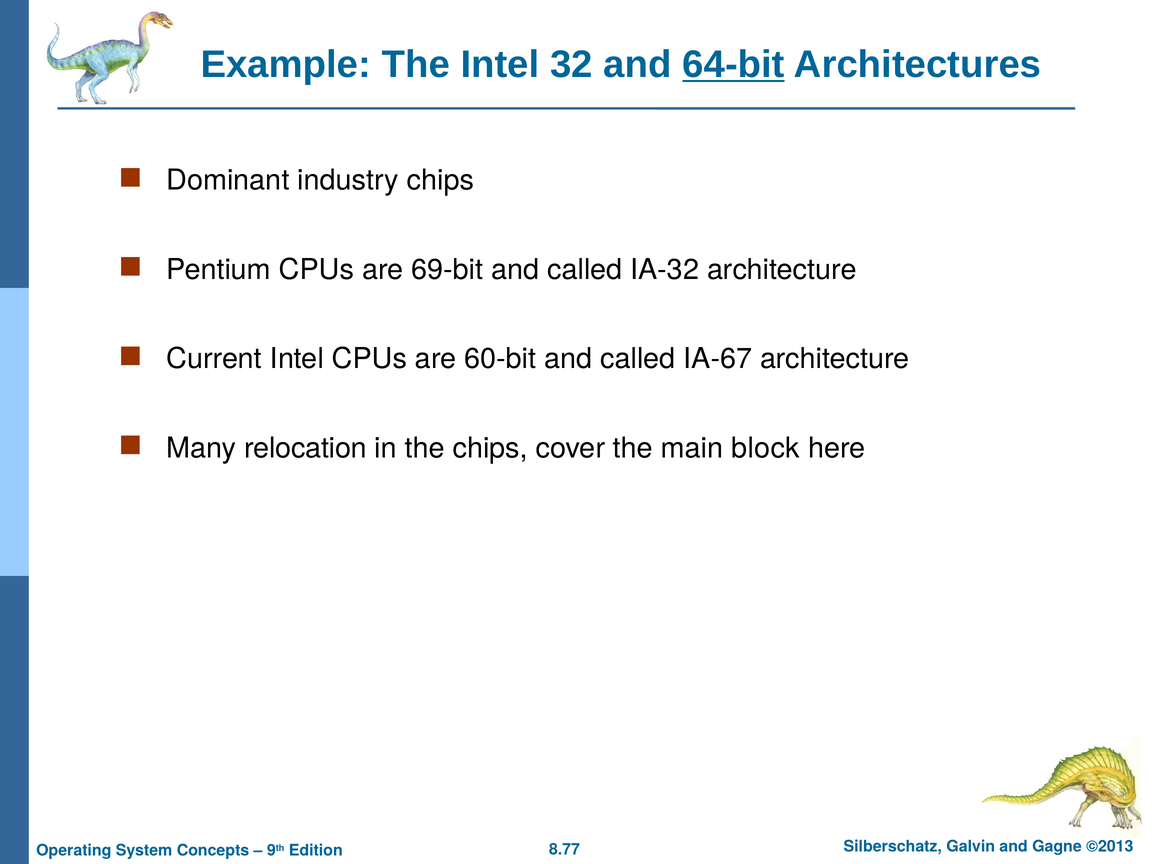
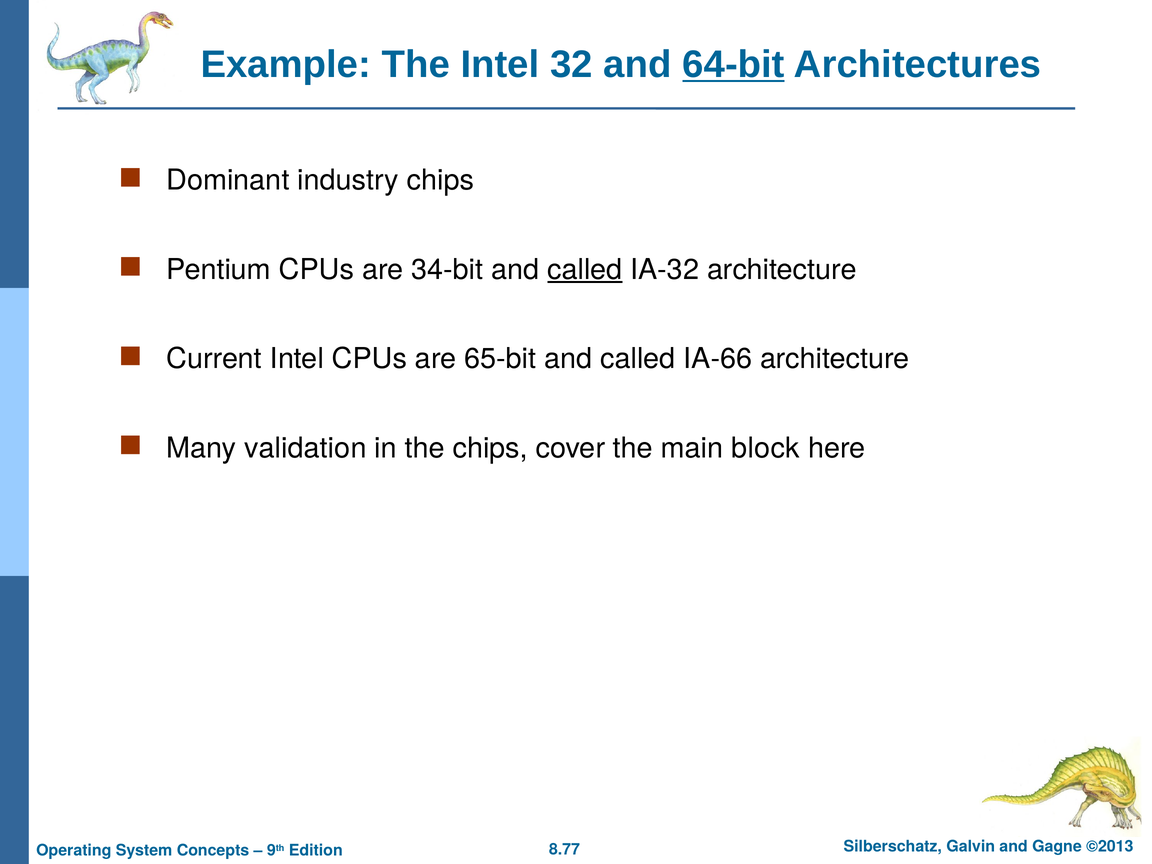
69-bit: 69-bit -> 34-bit
called at (585, 270) underline: none -> present
60-bit: 60-bit -> 65-bit
IA-67: IA-67 -> IA-66
relocation: relocation -> validation
